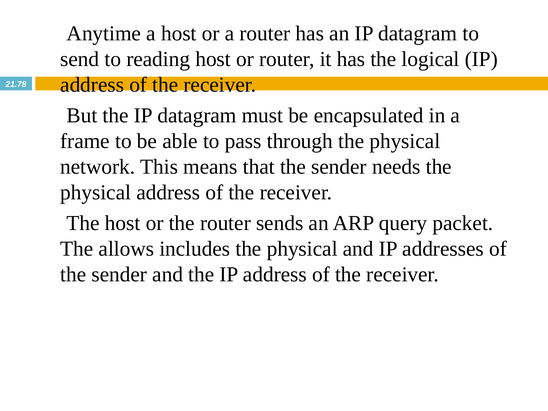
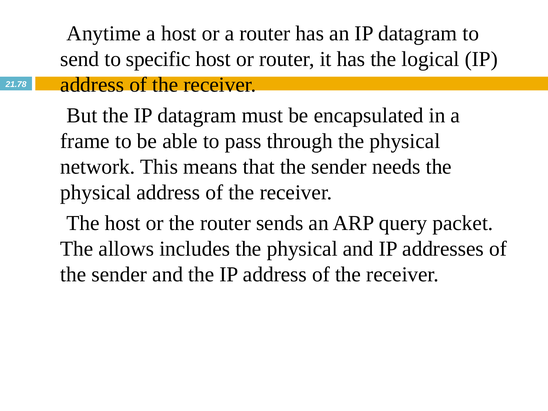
reading: reading -> specific
